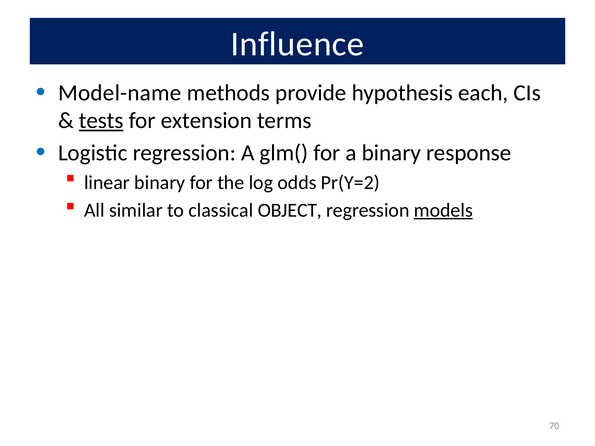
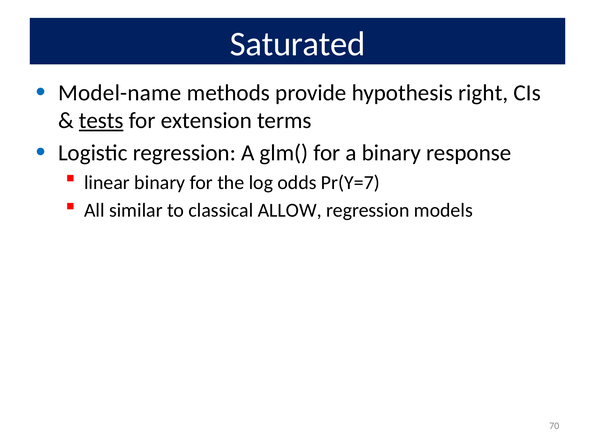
Influence: Influence -> Saturated
each: each -> right
Pr(Y=2: Pr(Y=2 -> Pr(Y=7
OBJECT: OBJECT -> ALLOW
models underline: present -> none
